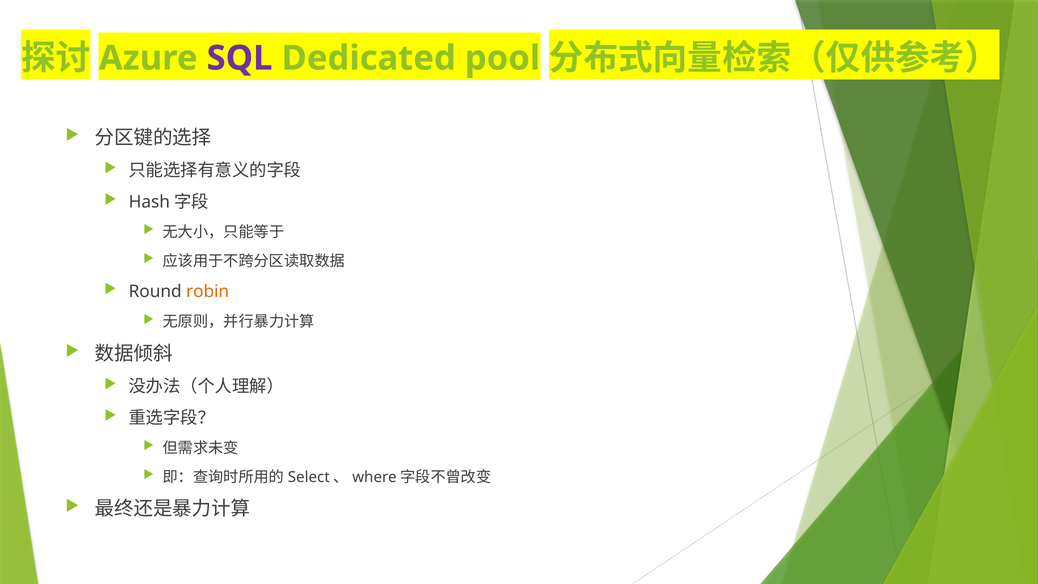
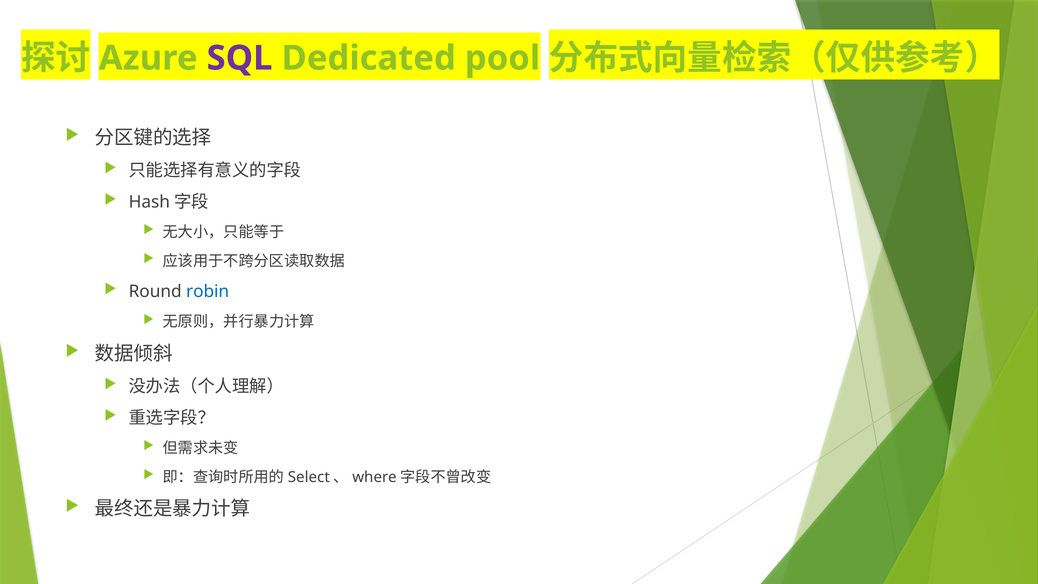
robin colour: orange -> blue
